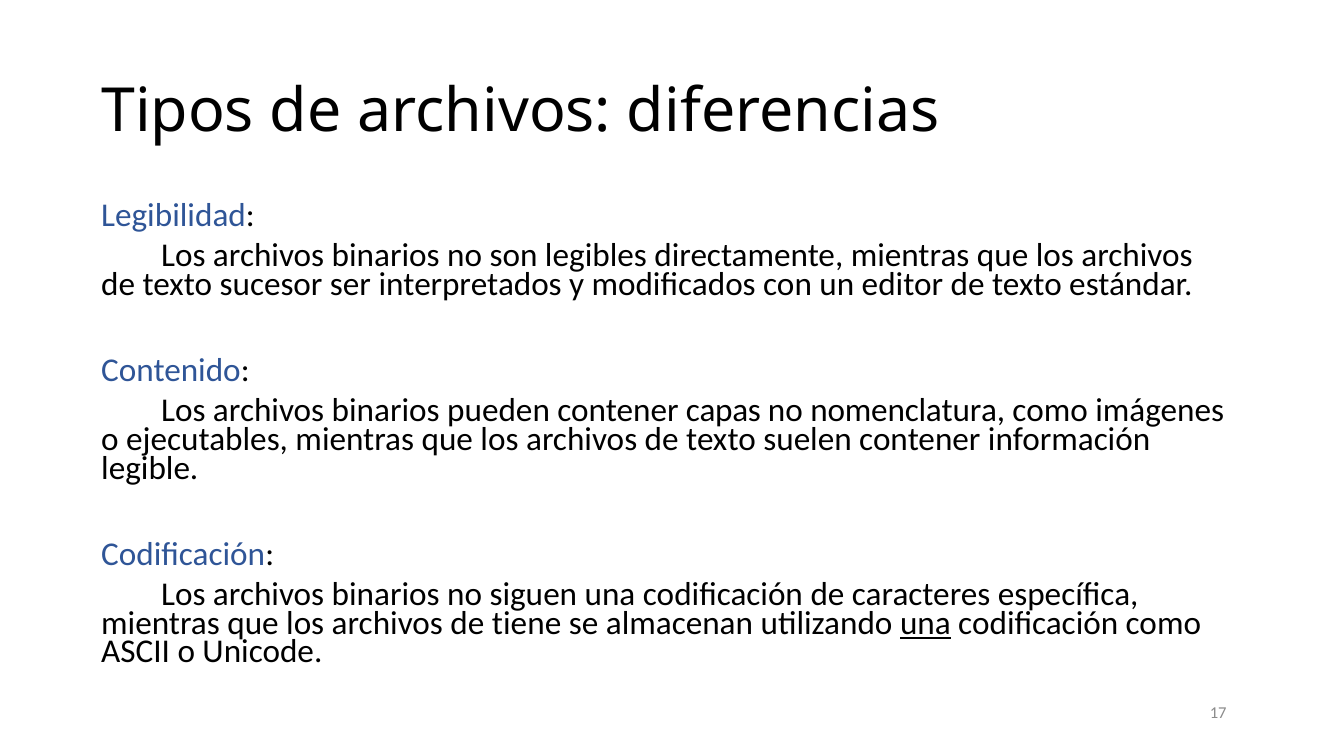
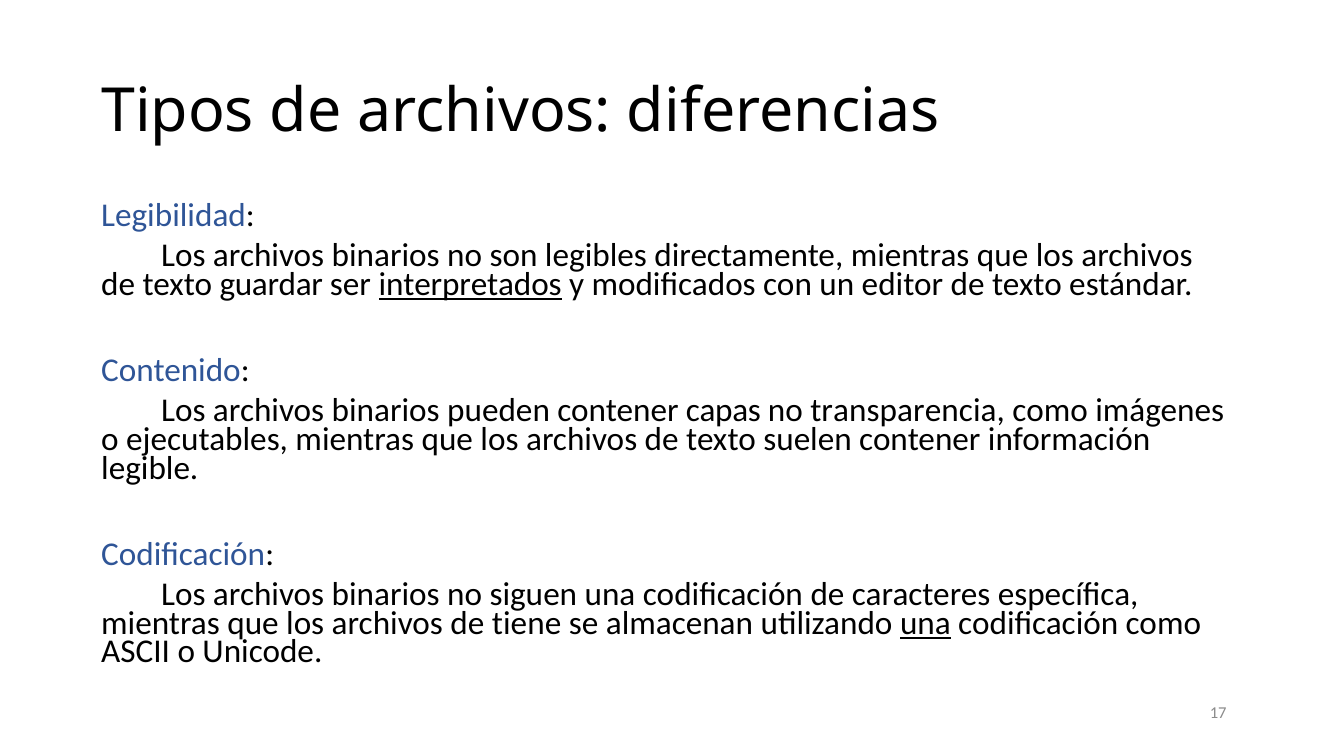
sucesor: sucesor -> guardar
interpretados underline: none -> present
nomenclatura: nomenclatura -> transparencia
